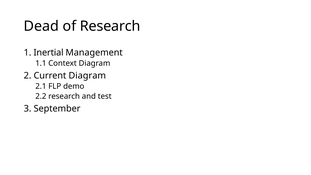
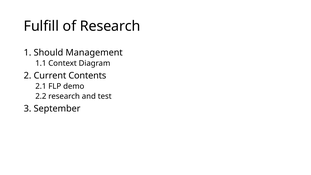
Dead: Dead -> Fulfill
Inertial: Inertial -> Should
Current Diagram: Diagram -> Contents
